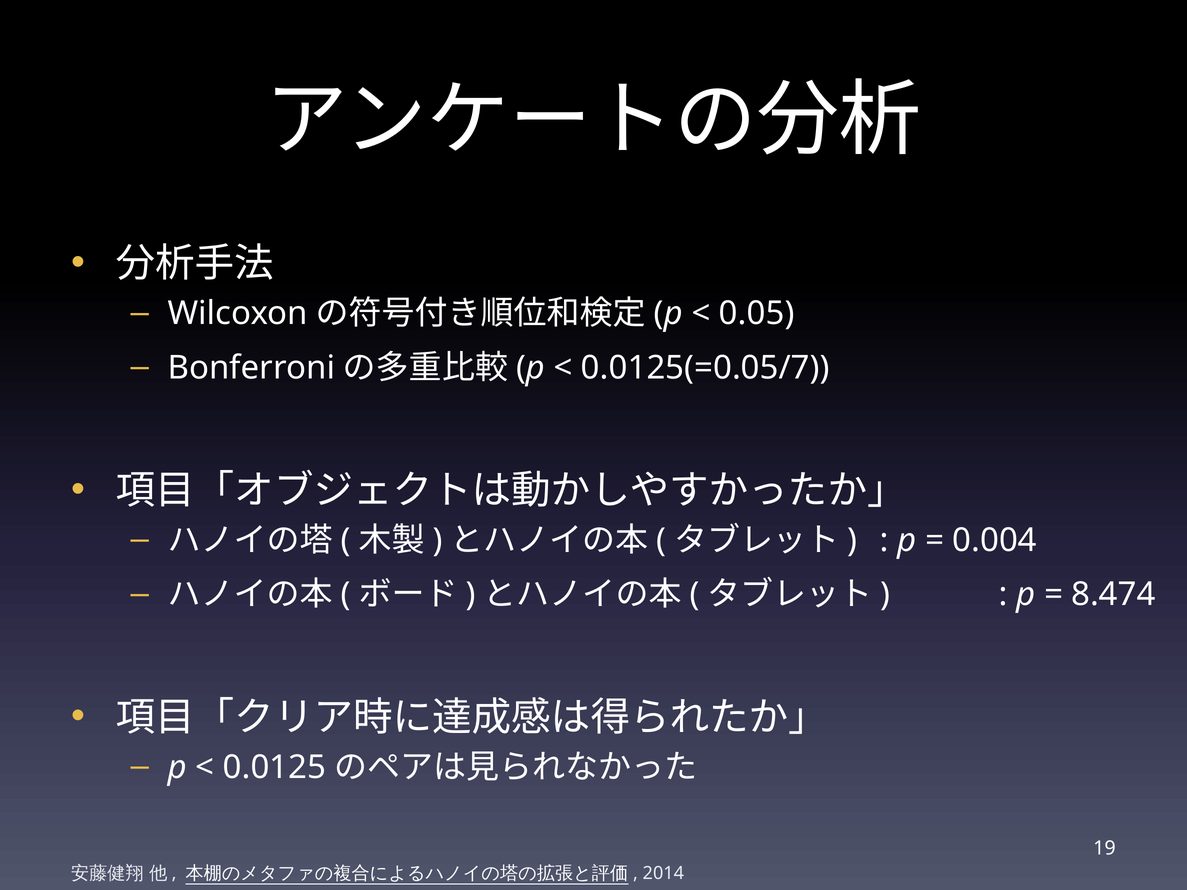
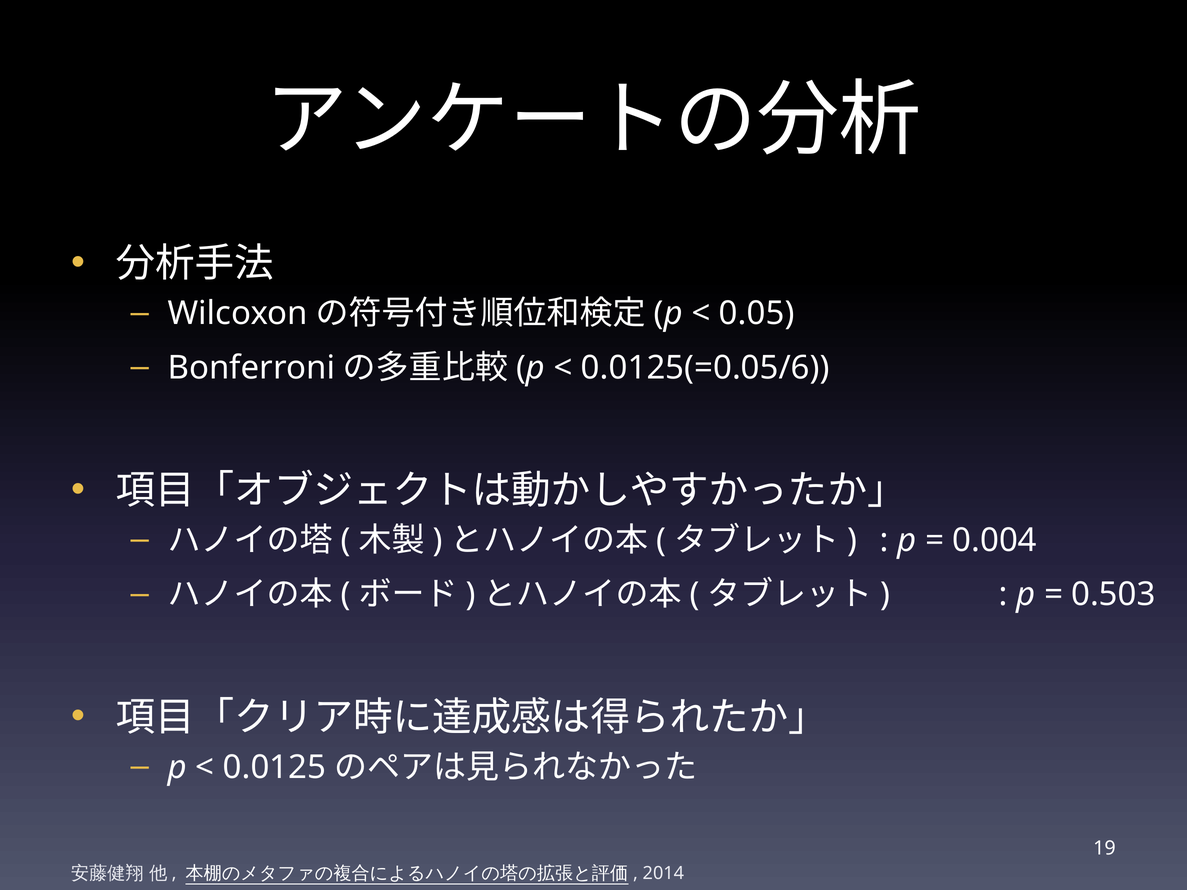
0.0125(=0.05/7: 0.0125(=0.05/7 -> 0.0125(=0.05/6
8.474: 8.474 -> 0.503
